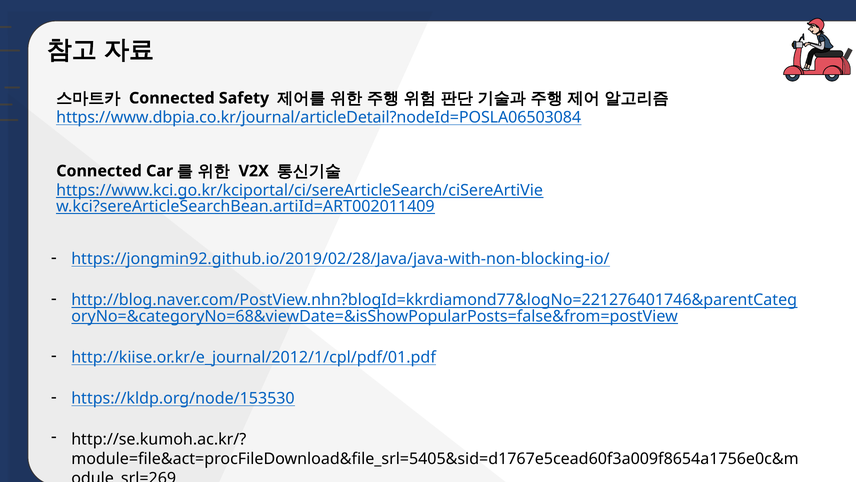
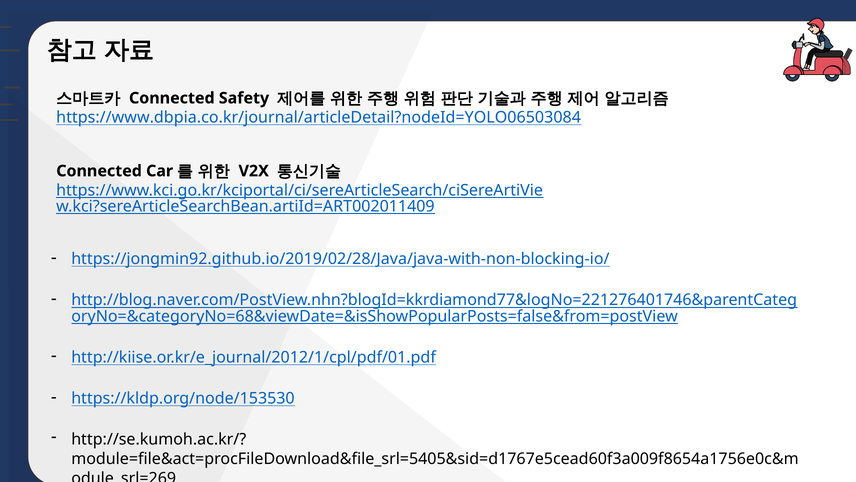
https://www.dbpia.co.kr/journal/articleDetail?nodeId=POSLA06503084: https://www.dbpia.co.kr/journal/articleDetail?nodeId=POSLA06503084 -> https://www.dbpia.co.kr/journal/articleDetail?nodeId=YOLO06503084
